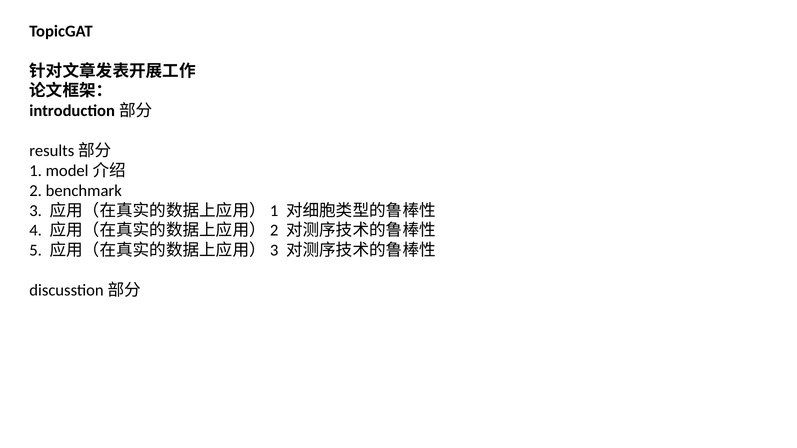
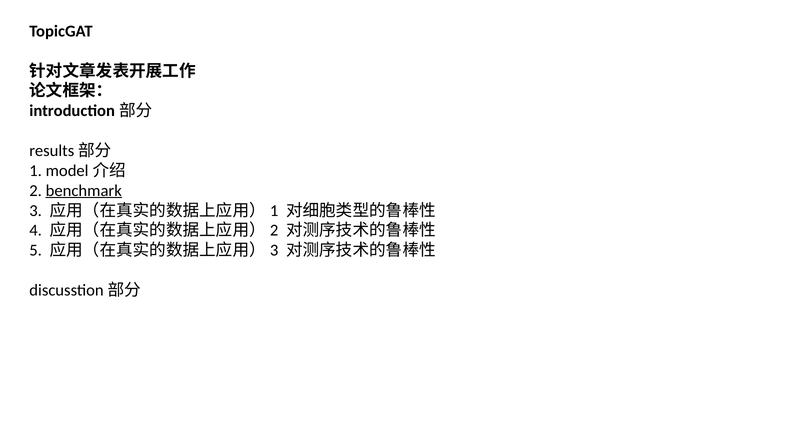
benchmark underline: none -> present
